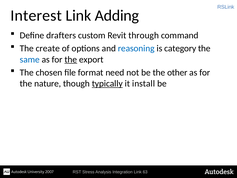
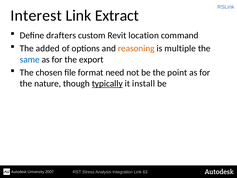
Adding: Adding -> Extract
through: through -> location
create: create -> added
reasoning colour: blue -> orange
category: category -> multiple
the at (71, 59) underline: present -> none
other: other -> point
